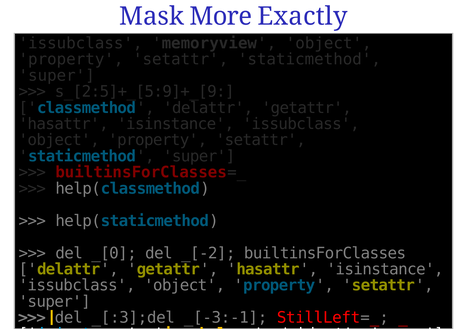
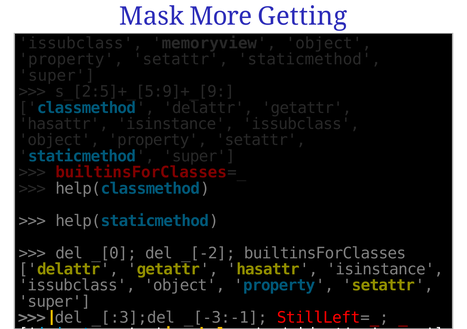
Exactly: Exactly -> Getting
